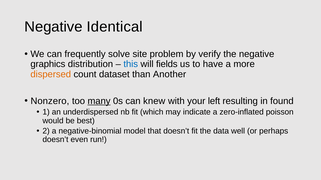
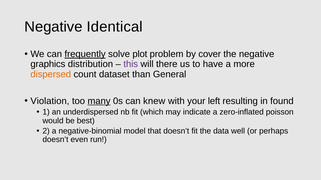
frequently underline: none -> present
site: site -> plot
verify: verify -> cover
this colour: blue -> purple
fields: fields -> there
Another: Another -> General
Nonzero: Nonzero -> Violation
